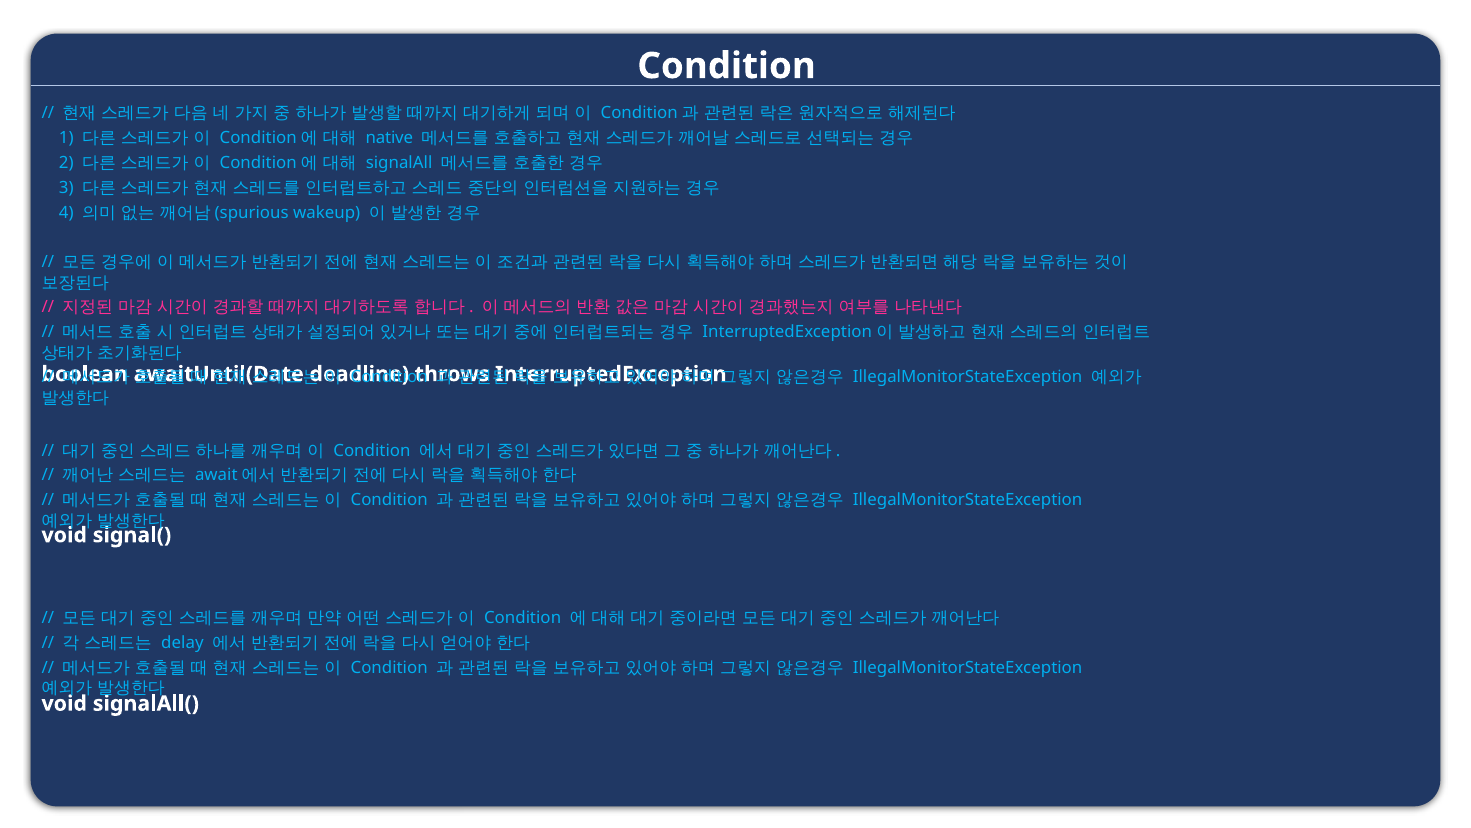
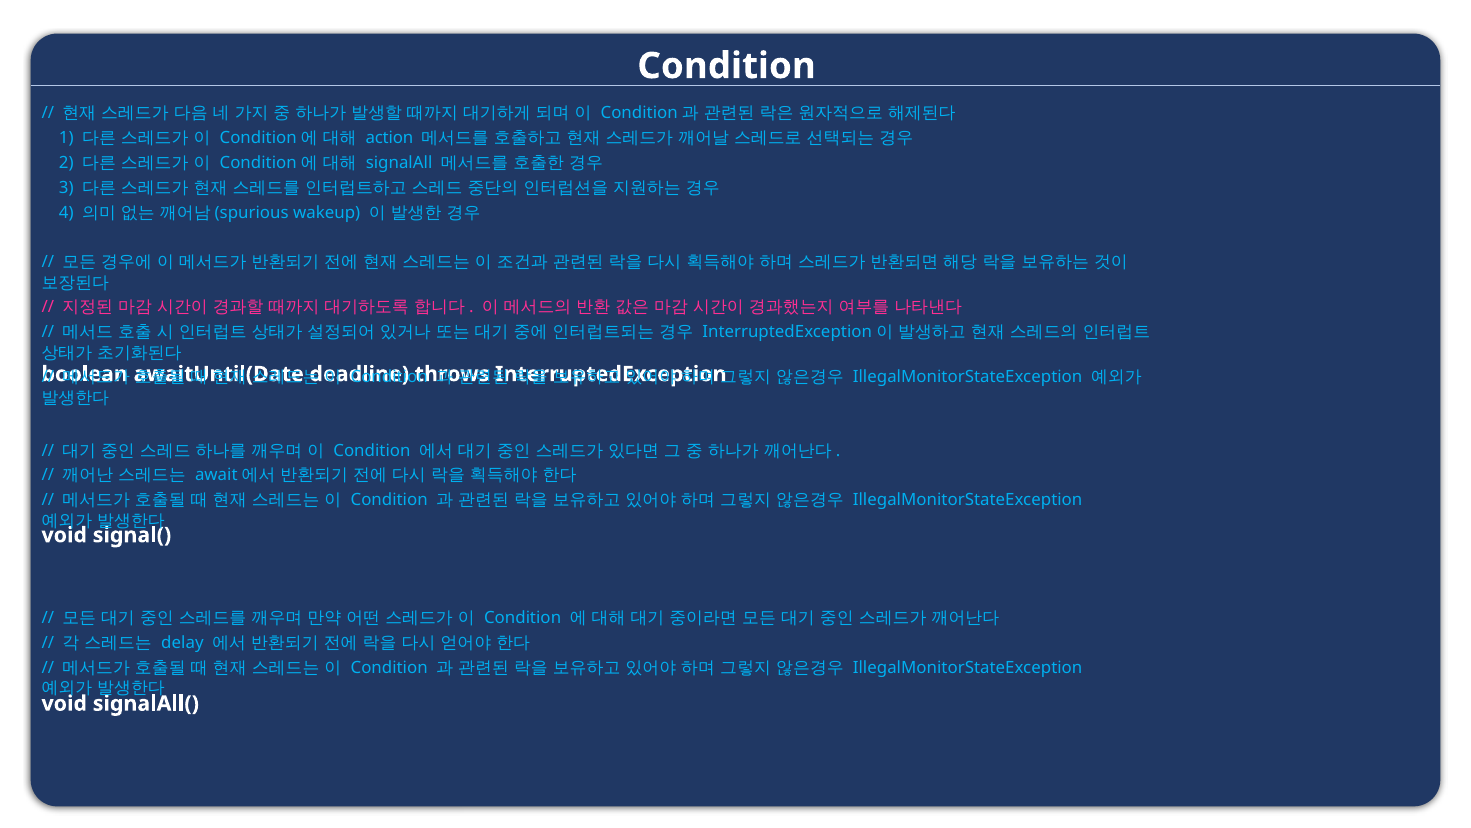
native: native -> action
